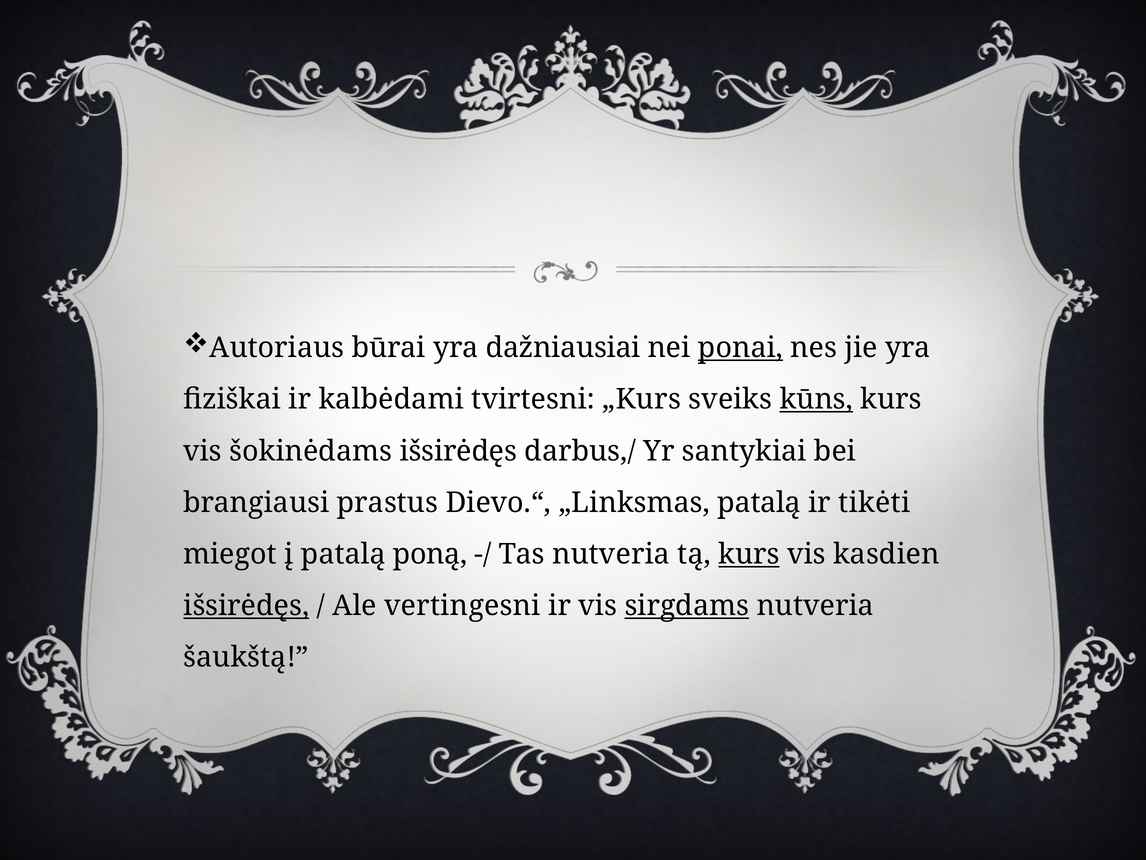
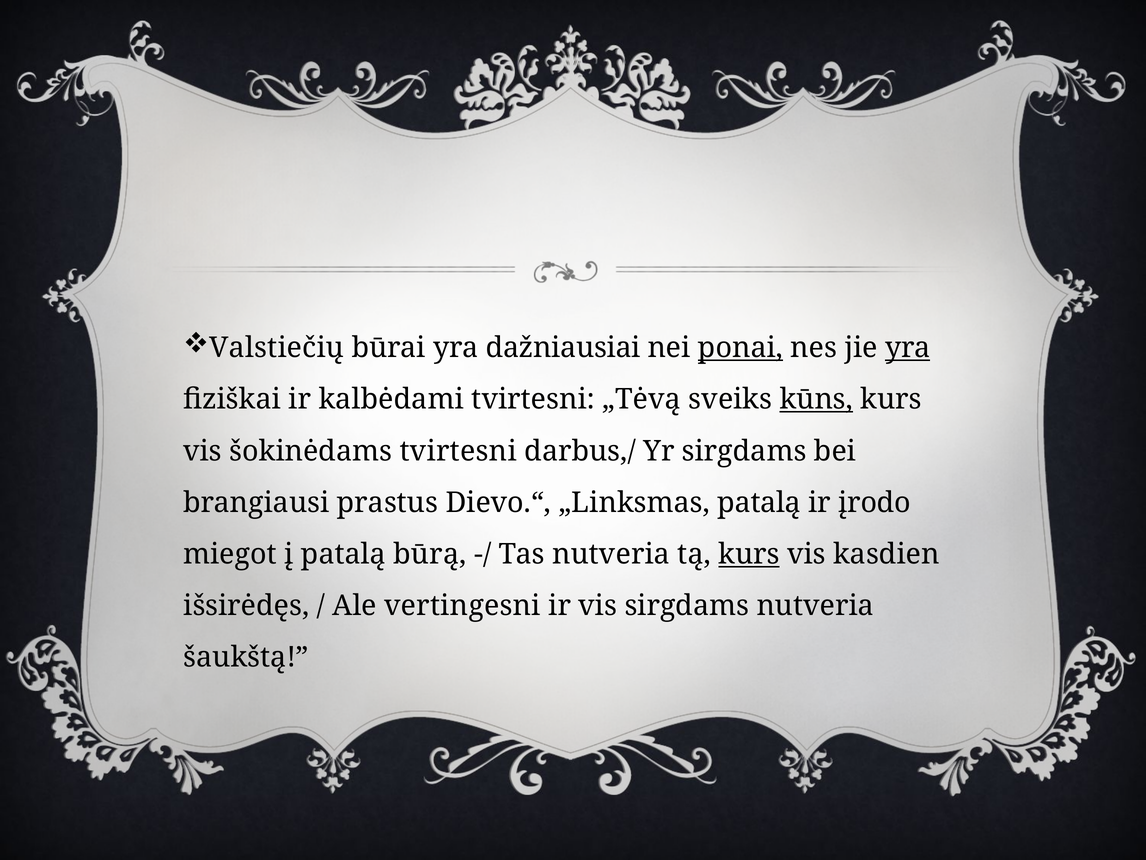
Autoriaus: Autoriaus -> Valstiečių
yra at (908, 348) underline: none -> present
„Kurs: „Kurs -> „Tėvą
šokinėdams išsirėdęs: išsirėdęs -> tvirtesni
Yr santykiai: santykiai -> sirgdams
tikėti: tikėti -> įrodo
poną: poną -> būrą
išsirėdęs at (246, 606) underline: present -> none
sirgdams at (687, 606) underline: present -> none
